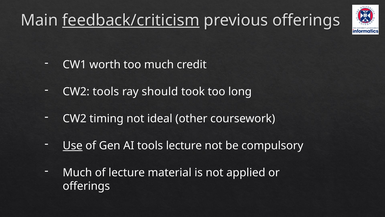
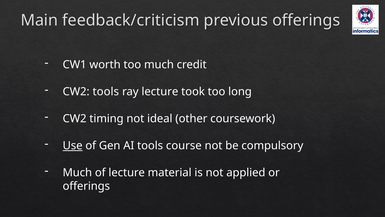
feedback/criticism underline: present -> none
ray should: should -> lecture
tools lecture: lecture -> course
